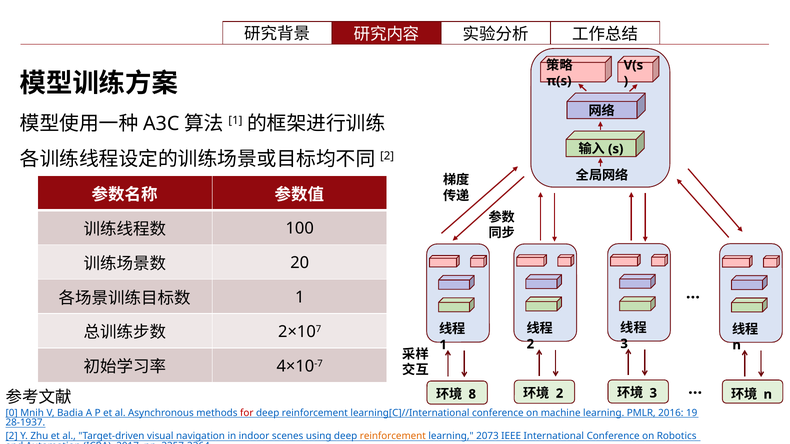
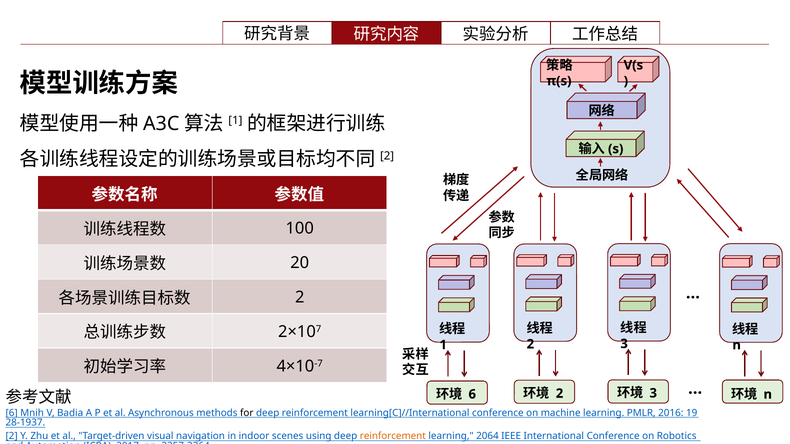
1 at (300, 298): 1 -> 2
8 at (472, 395): 8 -> 6
0 at (12, 413): 0 -> 6
for colour: red -> black
2073: 2073 -> 2064
